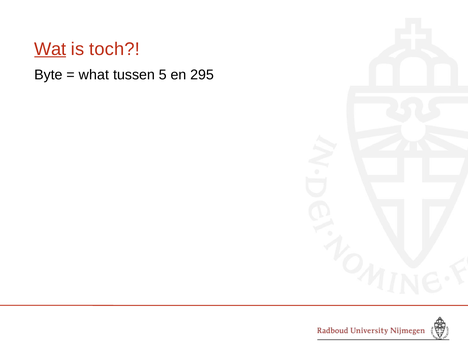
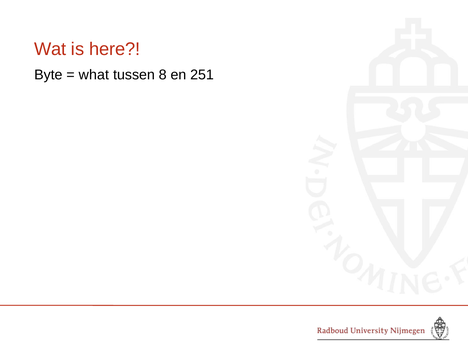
Wat underline: present -> none
toch: toch -> here
5: 5 -> 8
295: 295 -> 251
